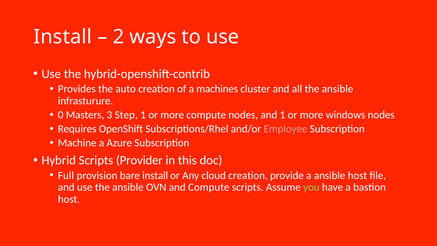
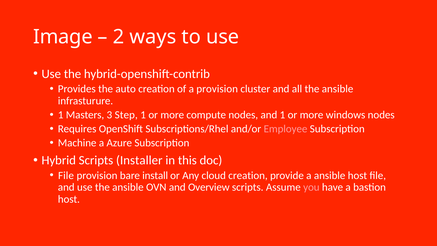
Install at (63, 37): Install -> Image
a machines: machines -> provision
0 at (61, 115): 0 -> 1
Provider: Provider -> Installer
Full at (66, 175): Full -> File
and Compute: Compute -> Overview
you colour: light green -> pink
